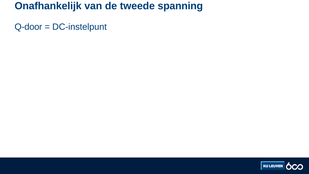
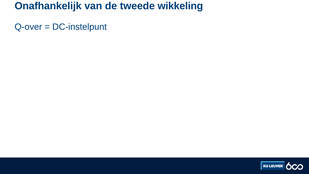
spanning: spanning -> wikkeling
Q-door: Q-door -> Q-over
